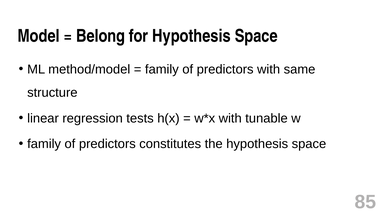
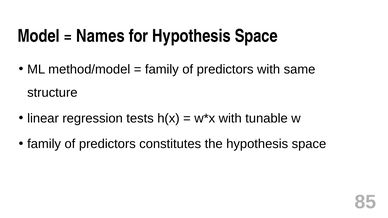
Belong: Belong -> Names
